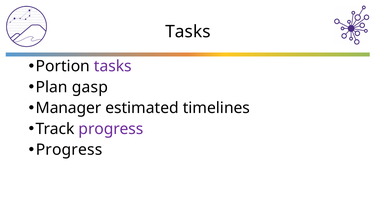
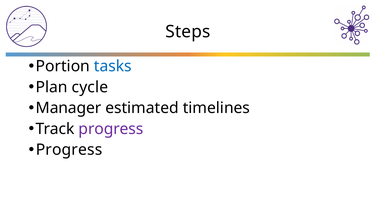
Tasks at (188, 32): Tasks -> Steps
tasks at (113, 66) colour: purple -> blue
gasp: gasp -> cycle
